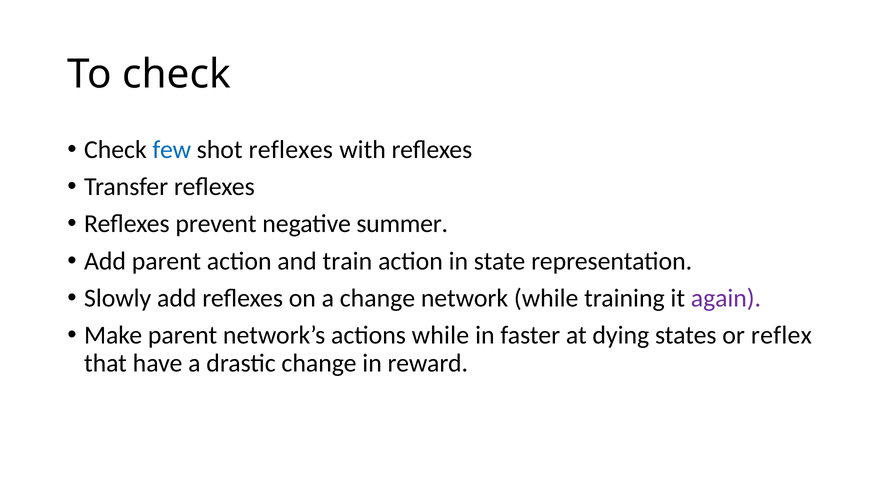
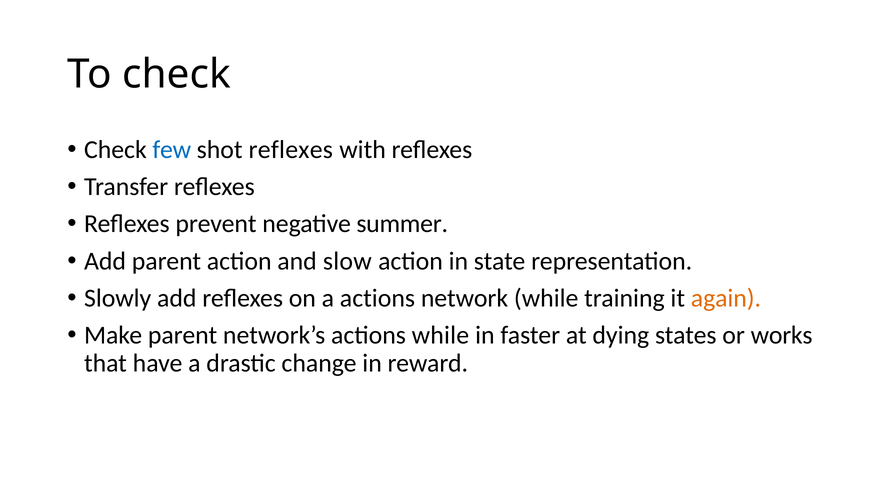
train: train -> slow
a change: change -> actions
again colour: purple -> orange
reflex: reflex -> works
